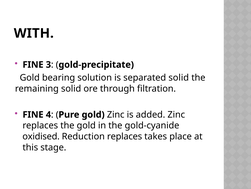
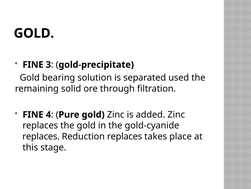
WITH at (34, 33): WITH -> GOLD
separated solid: solid -> used
oxidised at (41, 136): oxidised -> replaces
